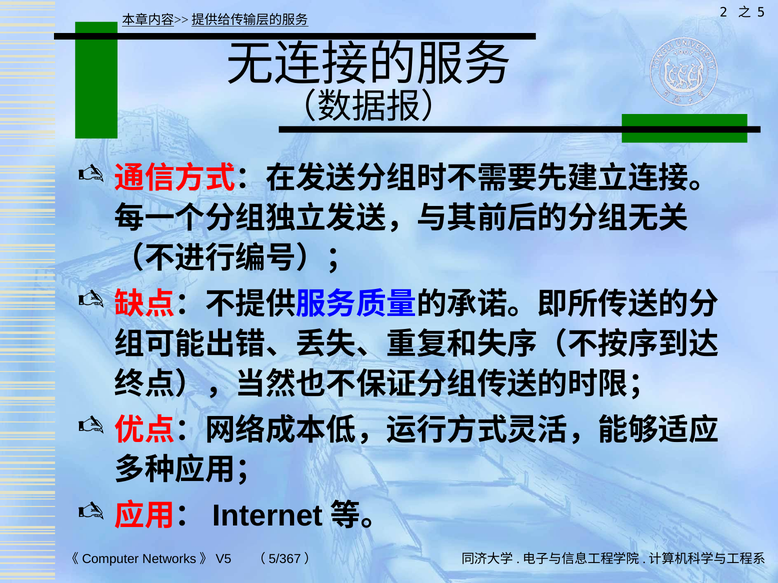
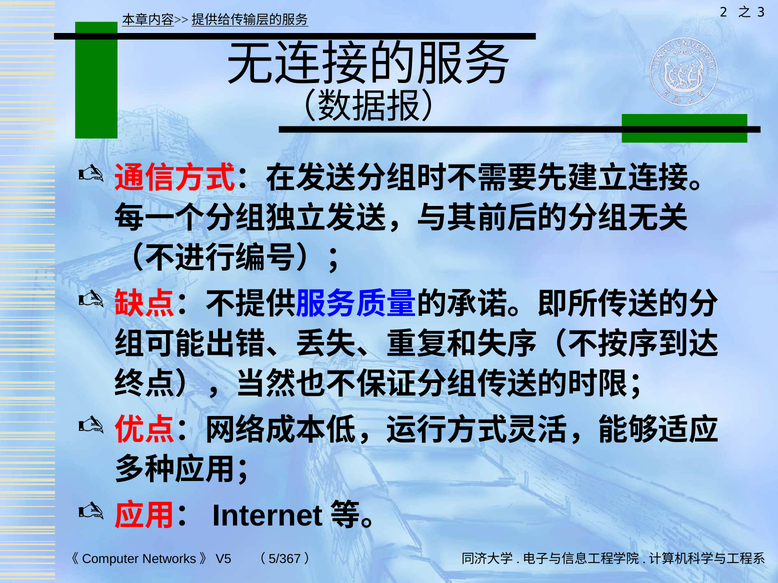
5: 5 -> 3
